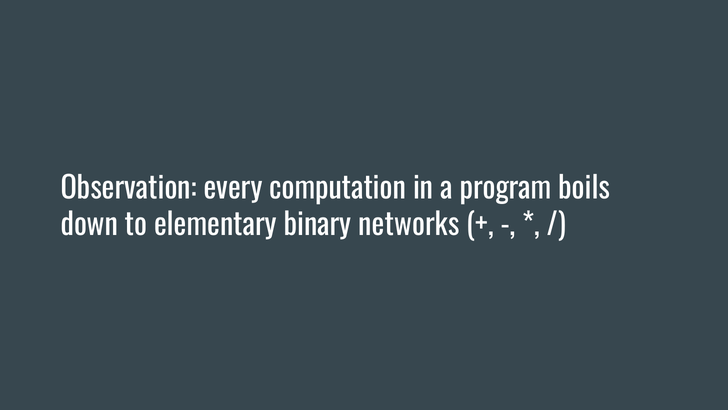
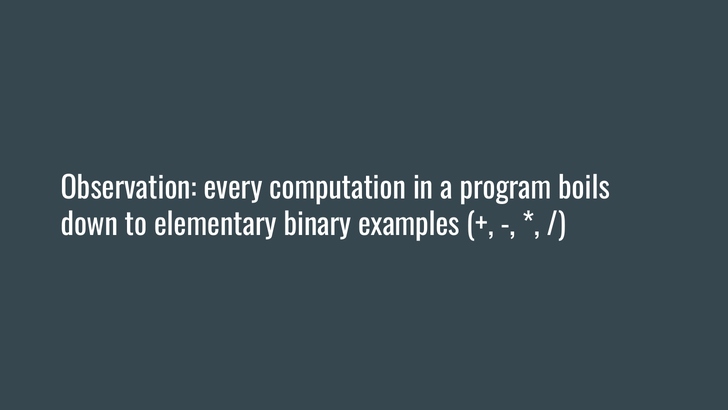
networks: networks -> examples
